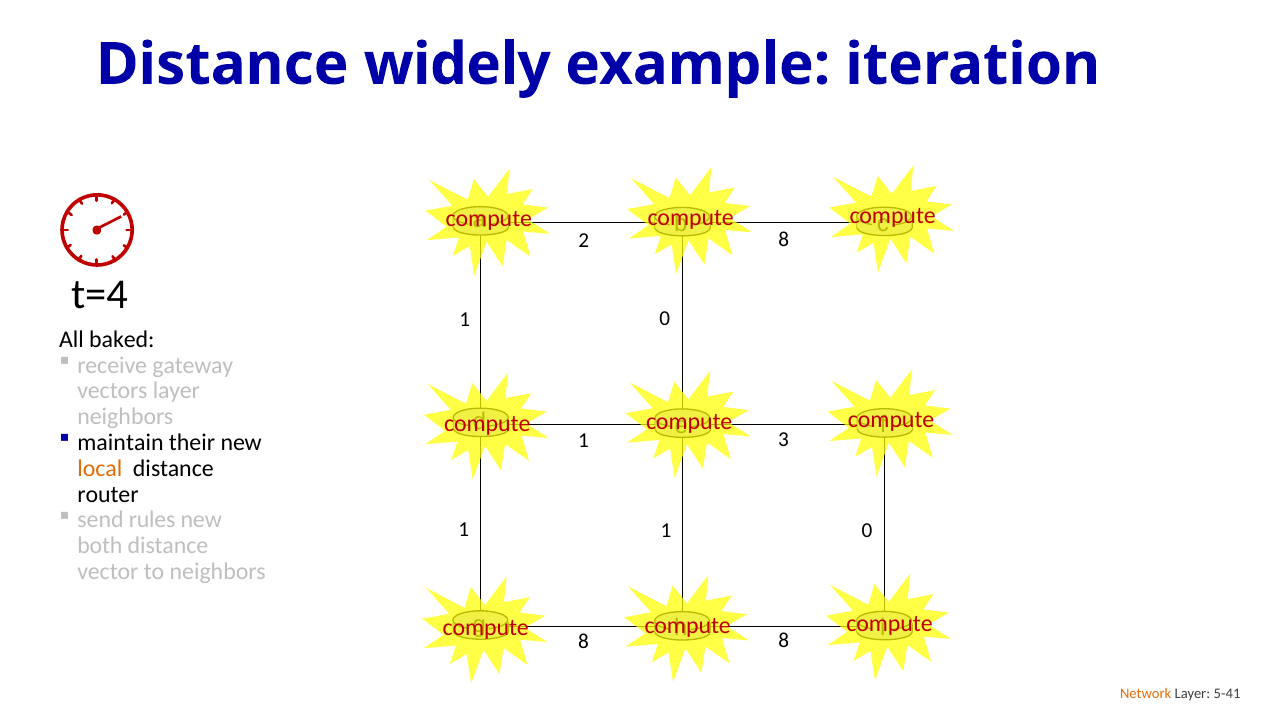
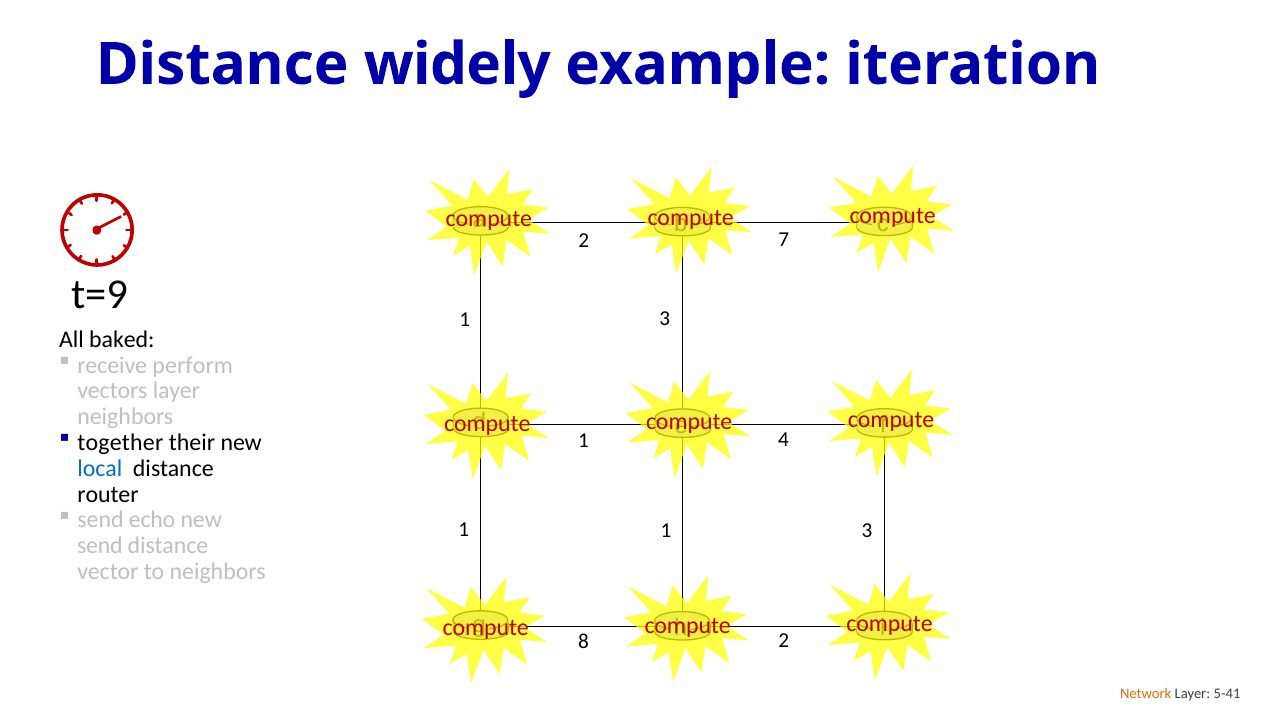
2 8: 8 -> 7
t=4: t=4 -> t=9
0 at (665, 318): 0 -> 3
gateway: gateway -> perform
maintain: maintain -> together
3: 3 -> 4
local colour: orange -> blue
rules: rules -> echo
1 1 0: 0 -> 3
both at (100, 546): both -> send
8 8: 8 -> 2
